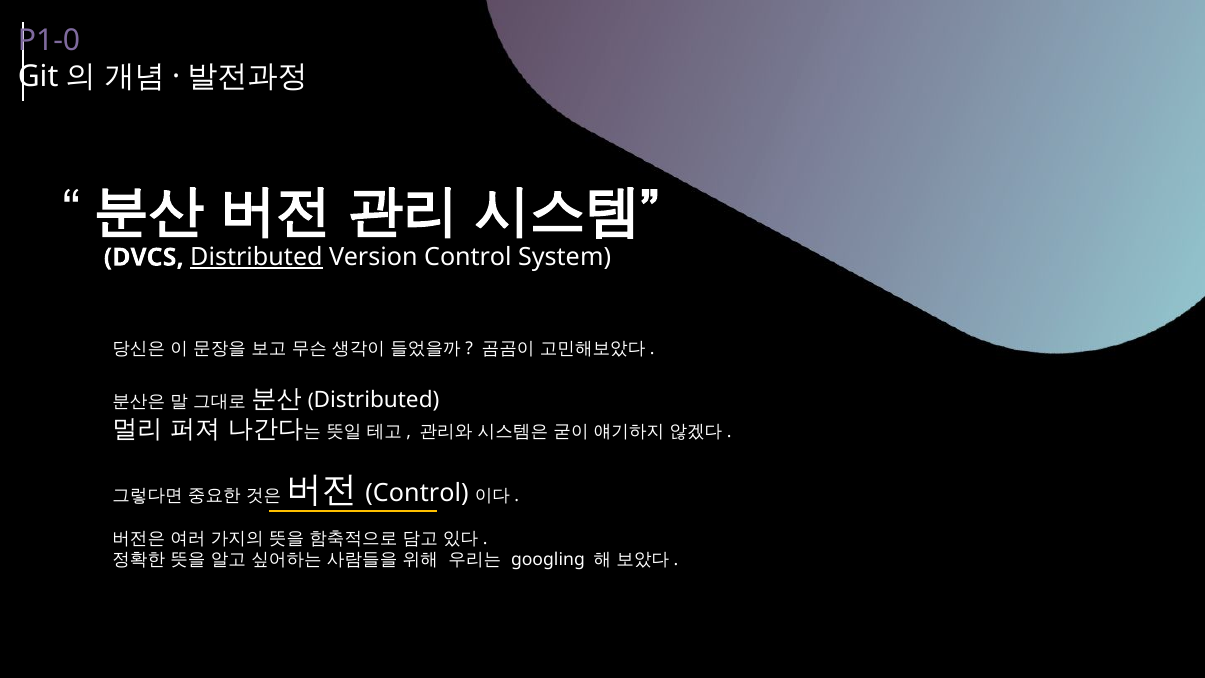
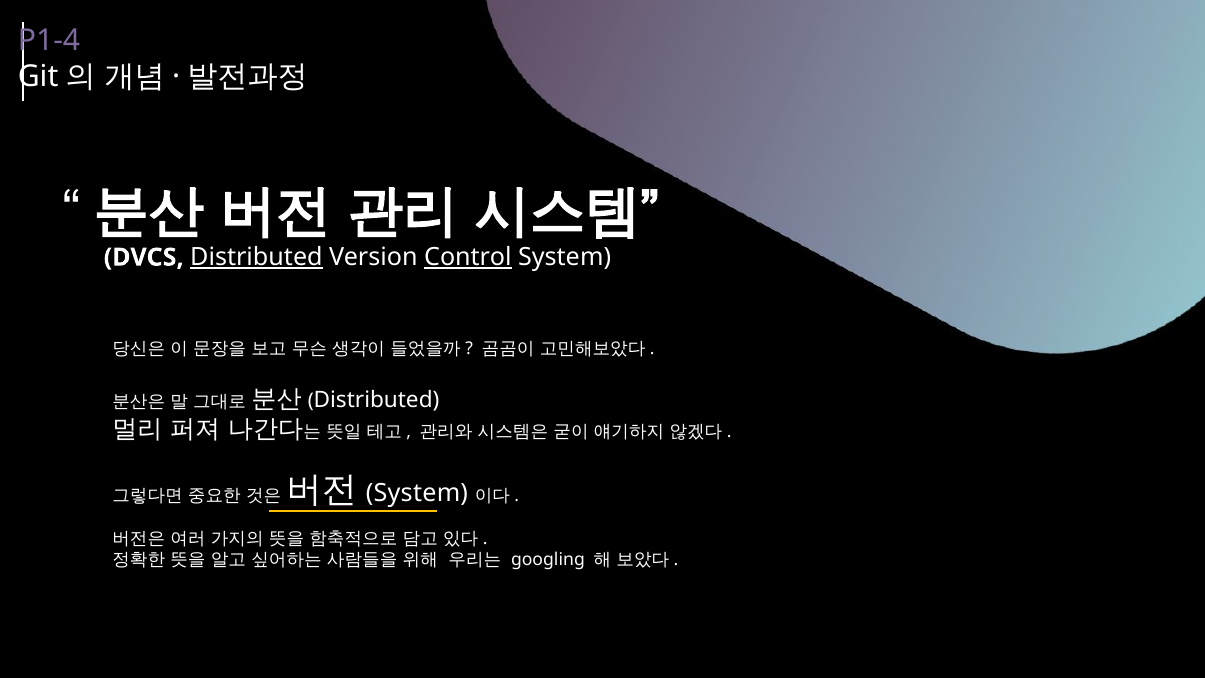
P1-0: P1-0 -> P1-4
Control at (468, 257) underline: none -> present
Control at (417, 493): Control -> System
